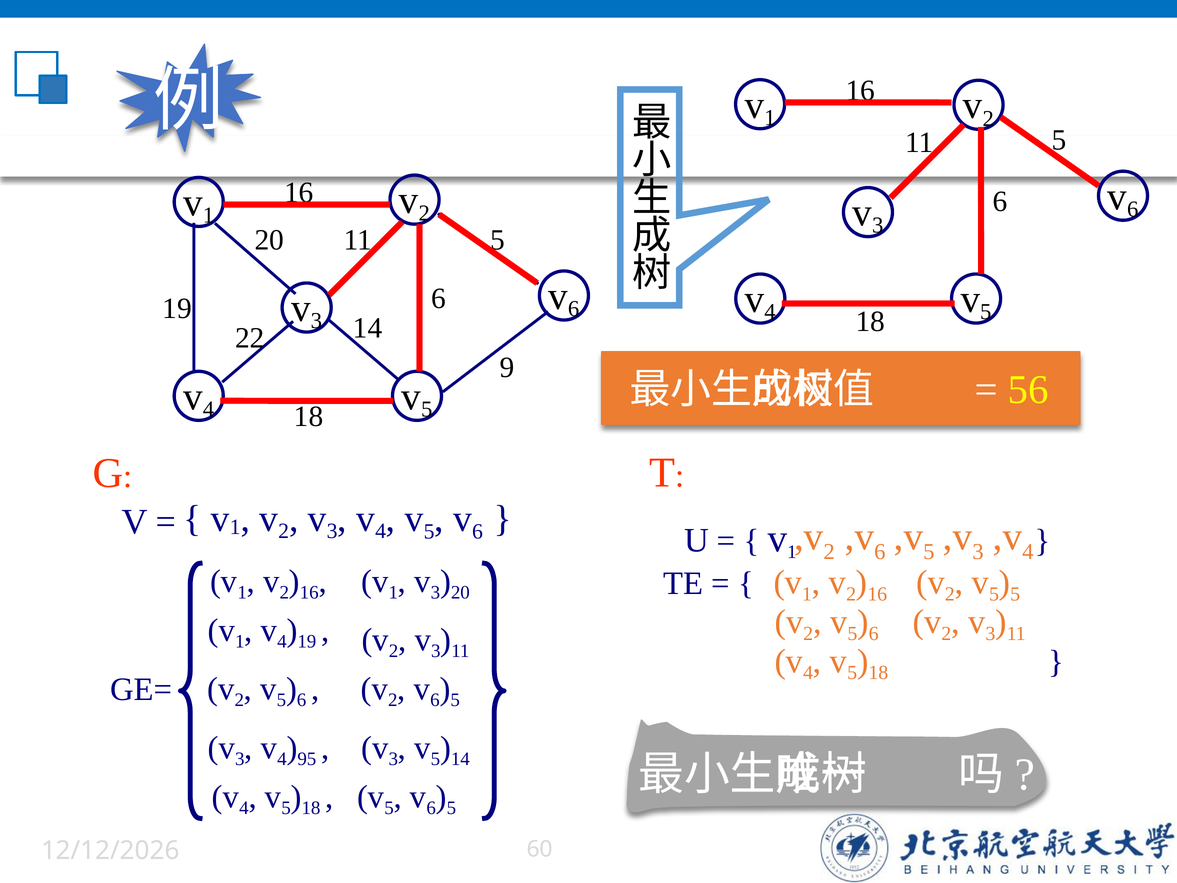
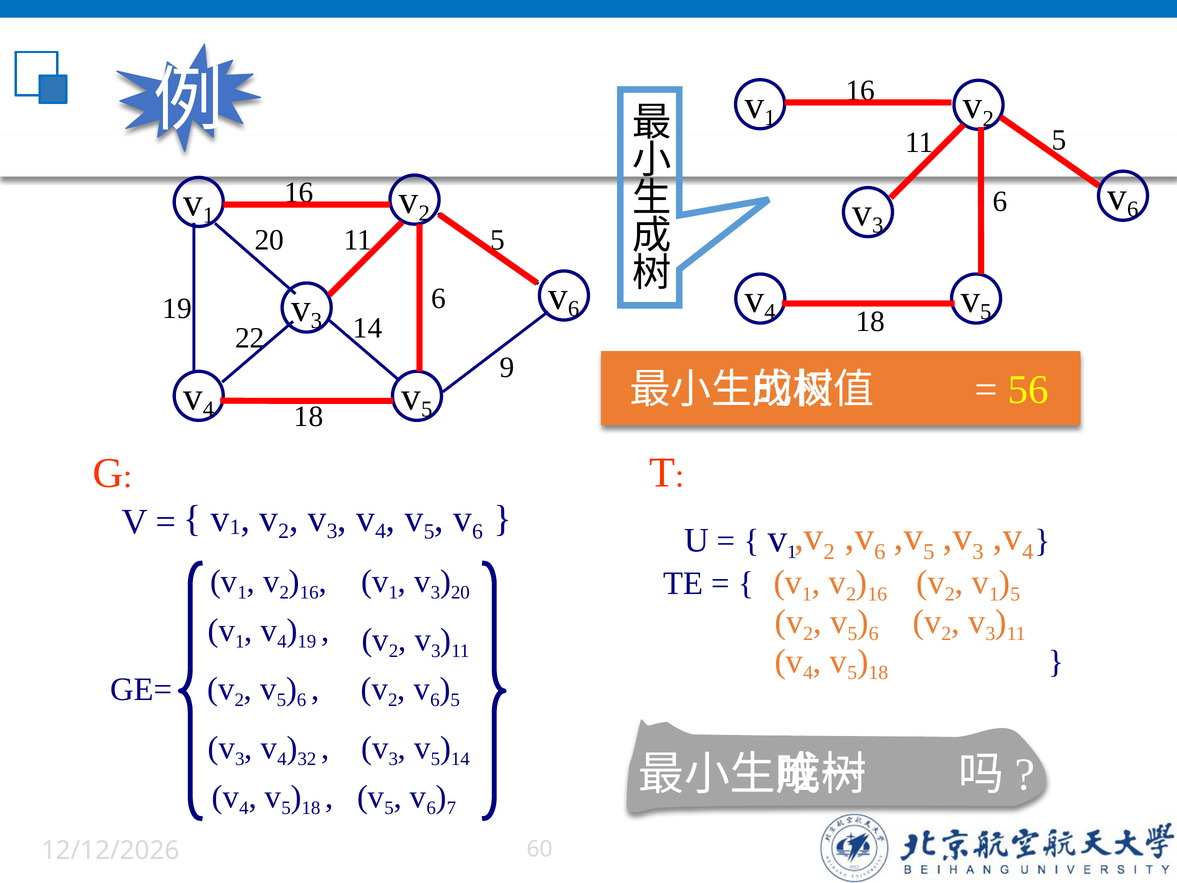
5 at (994, 594): 5 -> 1
95: 95 -> 32
5 at (451, 808): 5 -> 7
